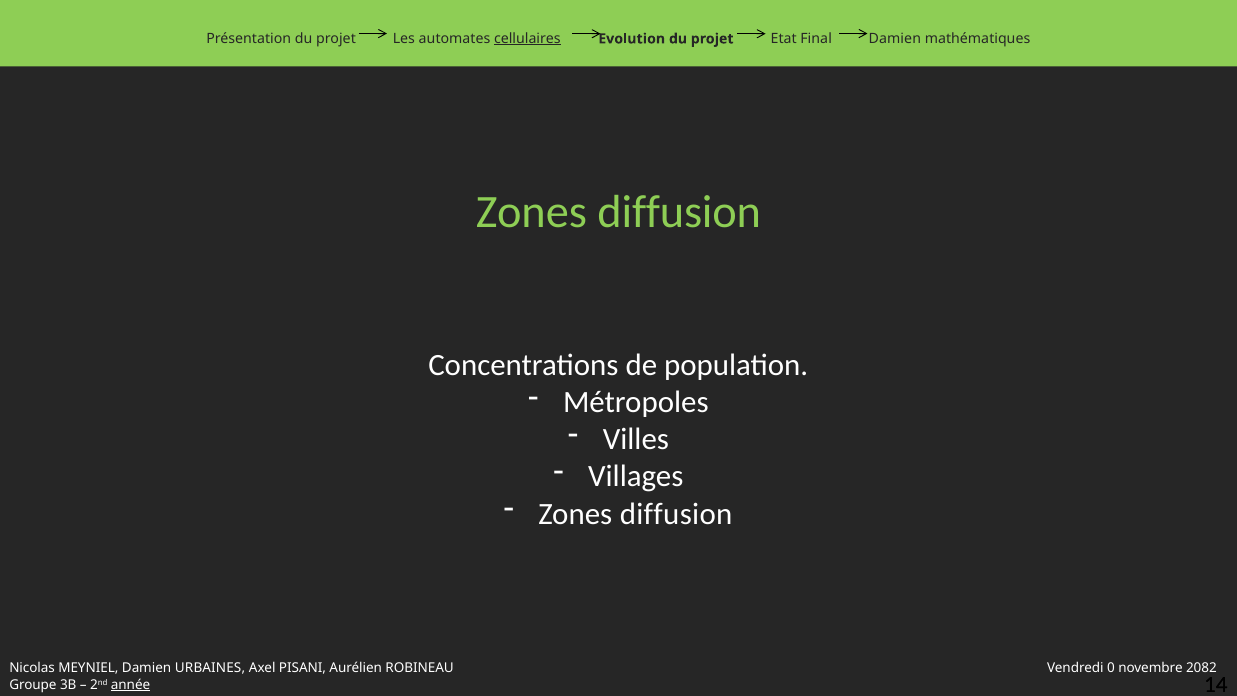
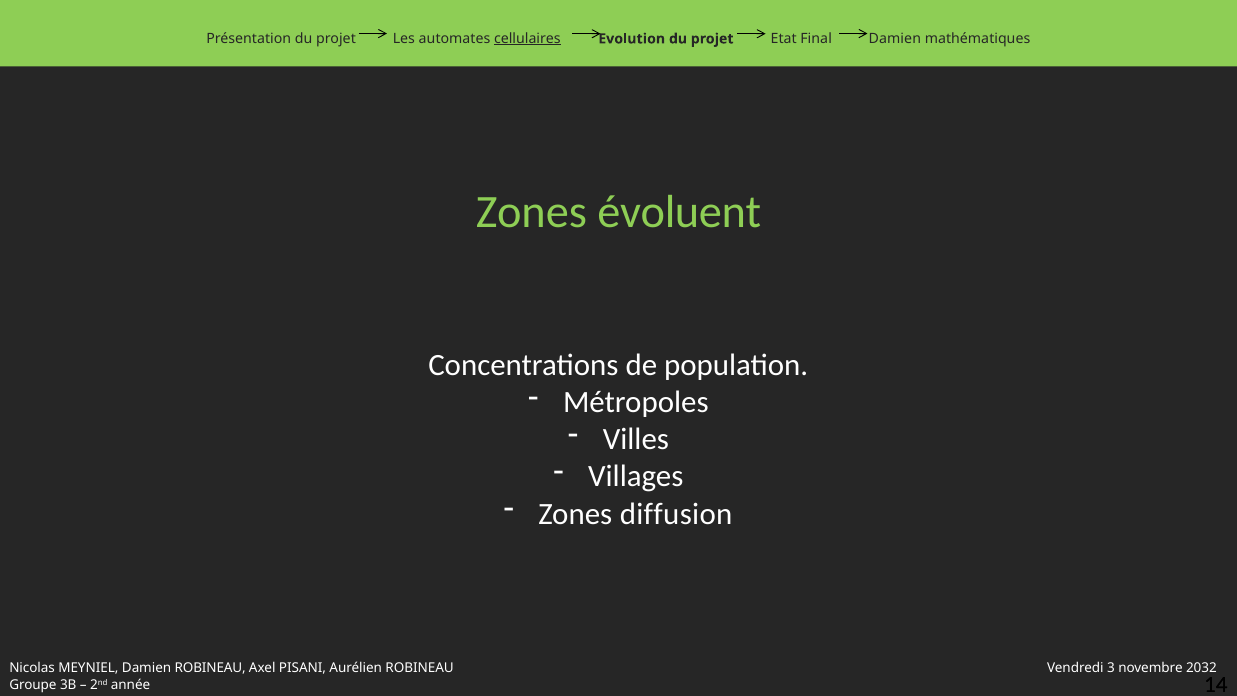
diffusion at (679, 212): diffusion -> évoluent
Damien URBAINES: URBAINES -> ROBINEAU
0: 0 -> 3
2082: 2082 -> 2032
année underline: present -> none
